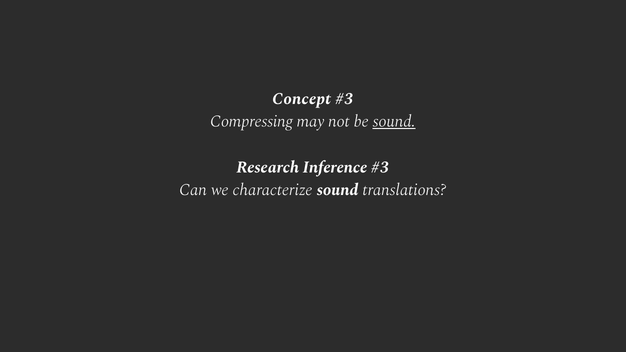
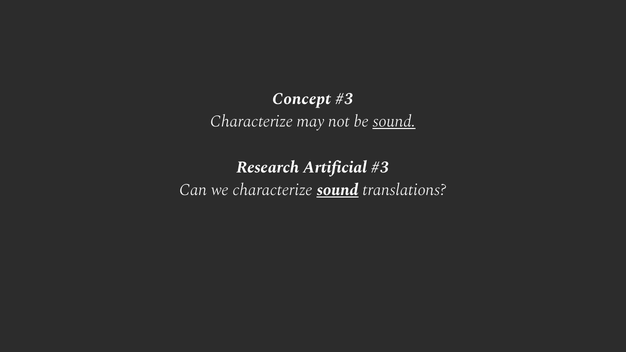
Compressing at (252, 122): Compressing -> Characterize
Inference: Inference -> Artificial
sound at (338, 190) underline: none -> present
